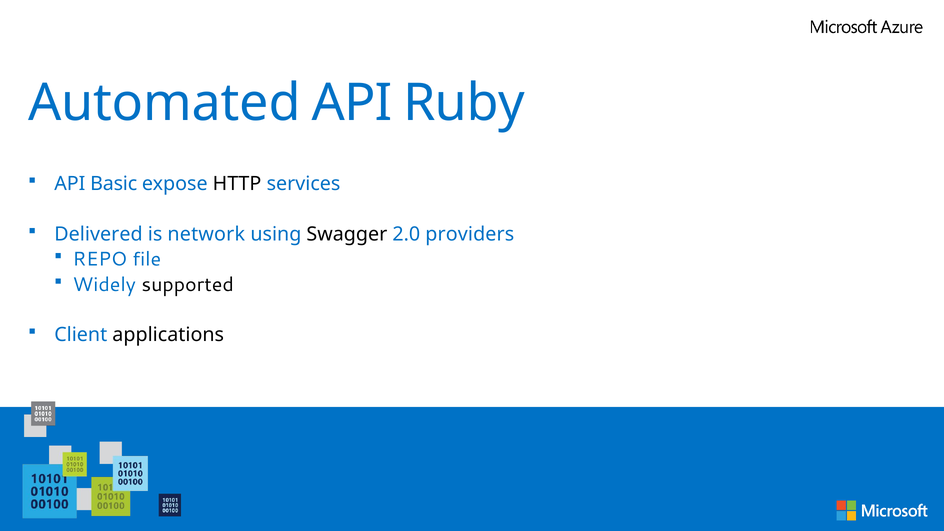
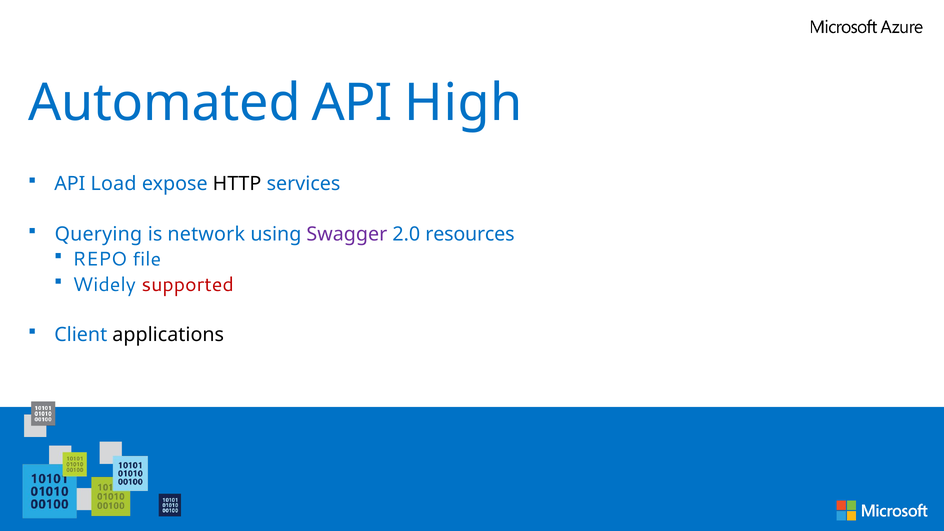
Ruby: Ruby -> High
Basic: Basic -> Load
Delivered: Delivered -> Querying
Swagger colour: black -> purple
providers: providers -> resources
supported colour: black -> red
